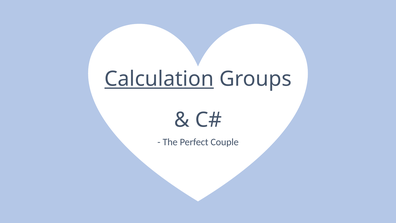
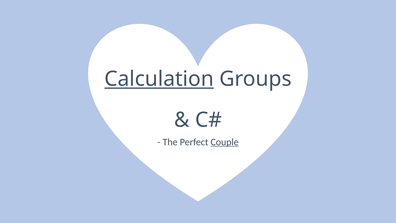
Couple underline: none -> present
